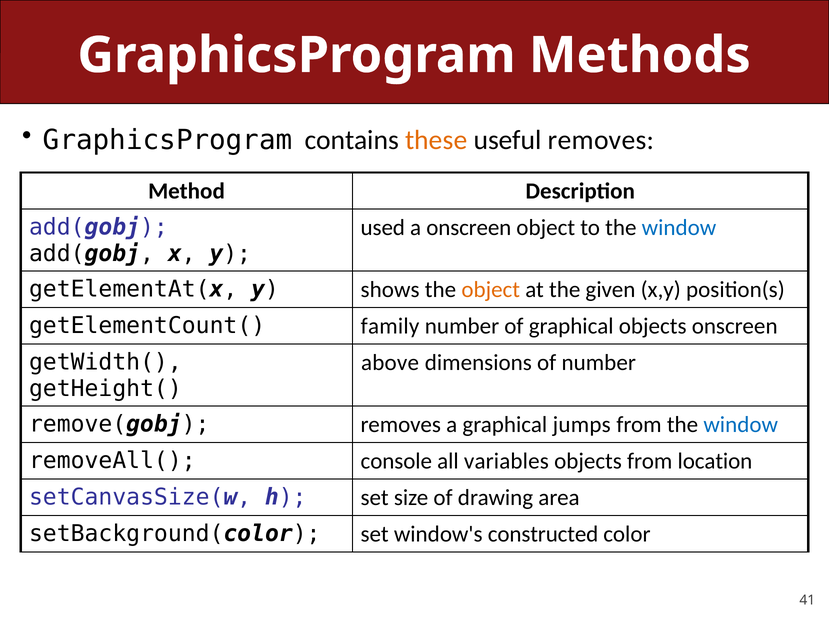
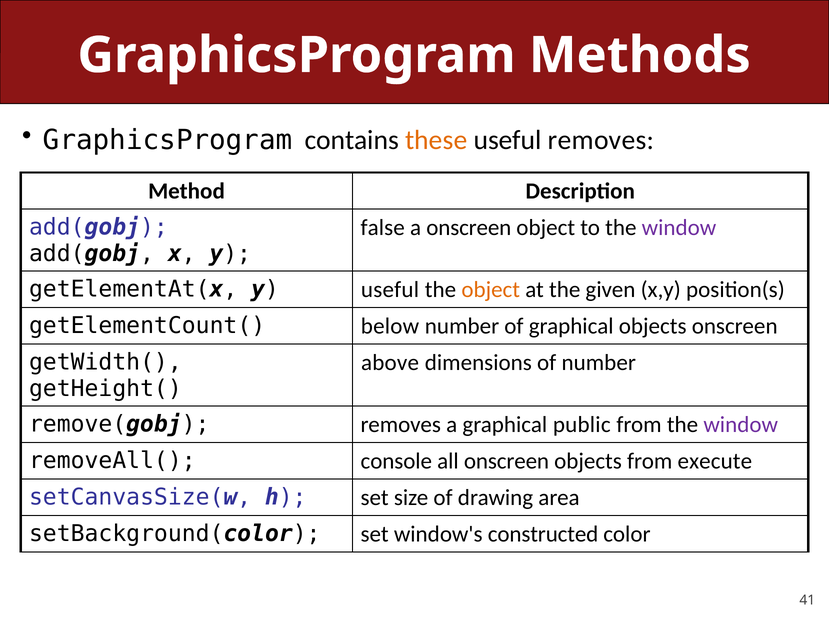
used: used -> false
window at (679, 227) colour: blue -> purple
y shows: shows -> useful
family: family -> below
jumps: jumps -> public
window at (741, 424) colour: blue -> purple
all variables: variables -> onscreen
location: location -> execute
